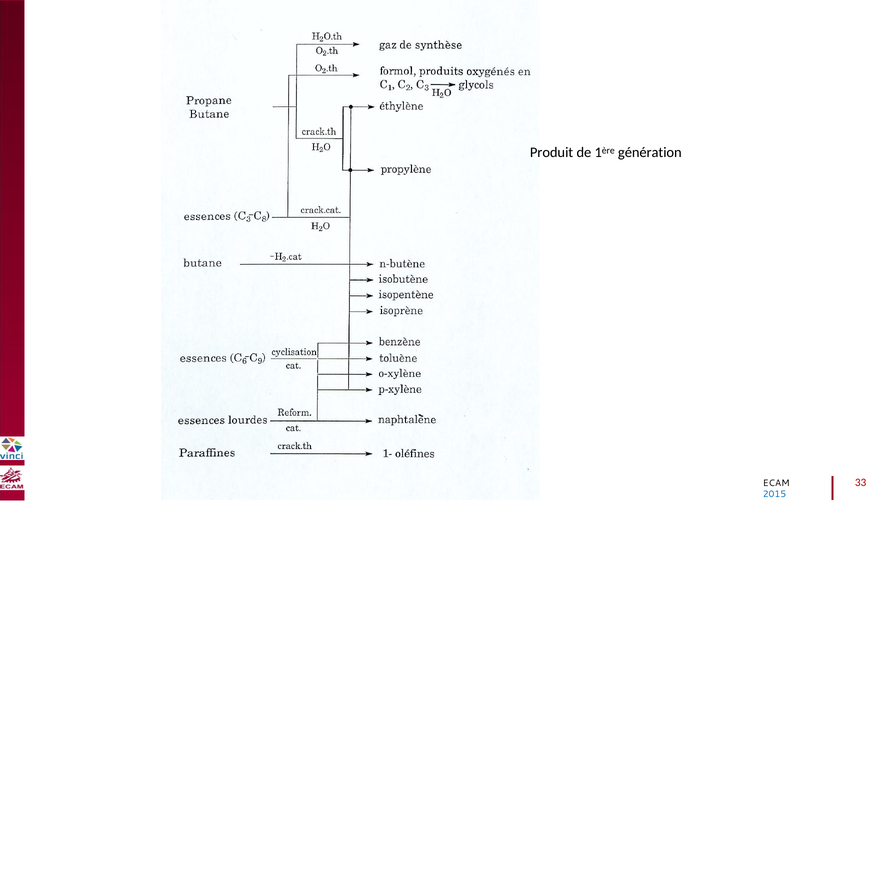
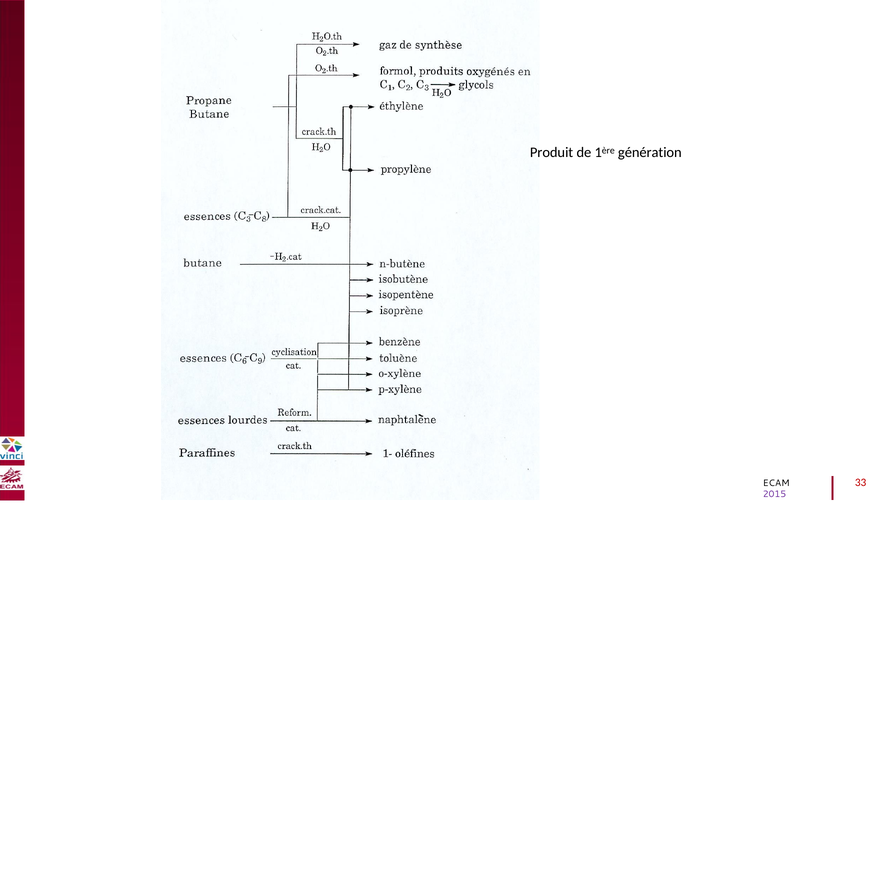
2015 colour: blue -> purple
